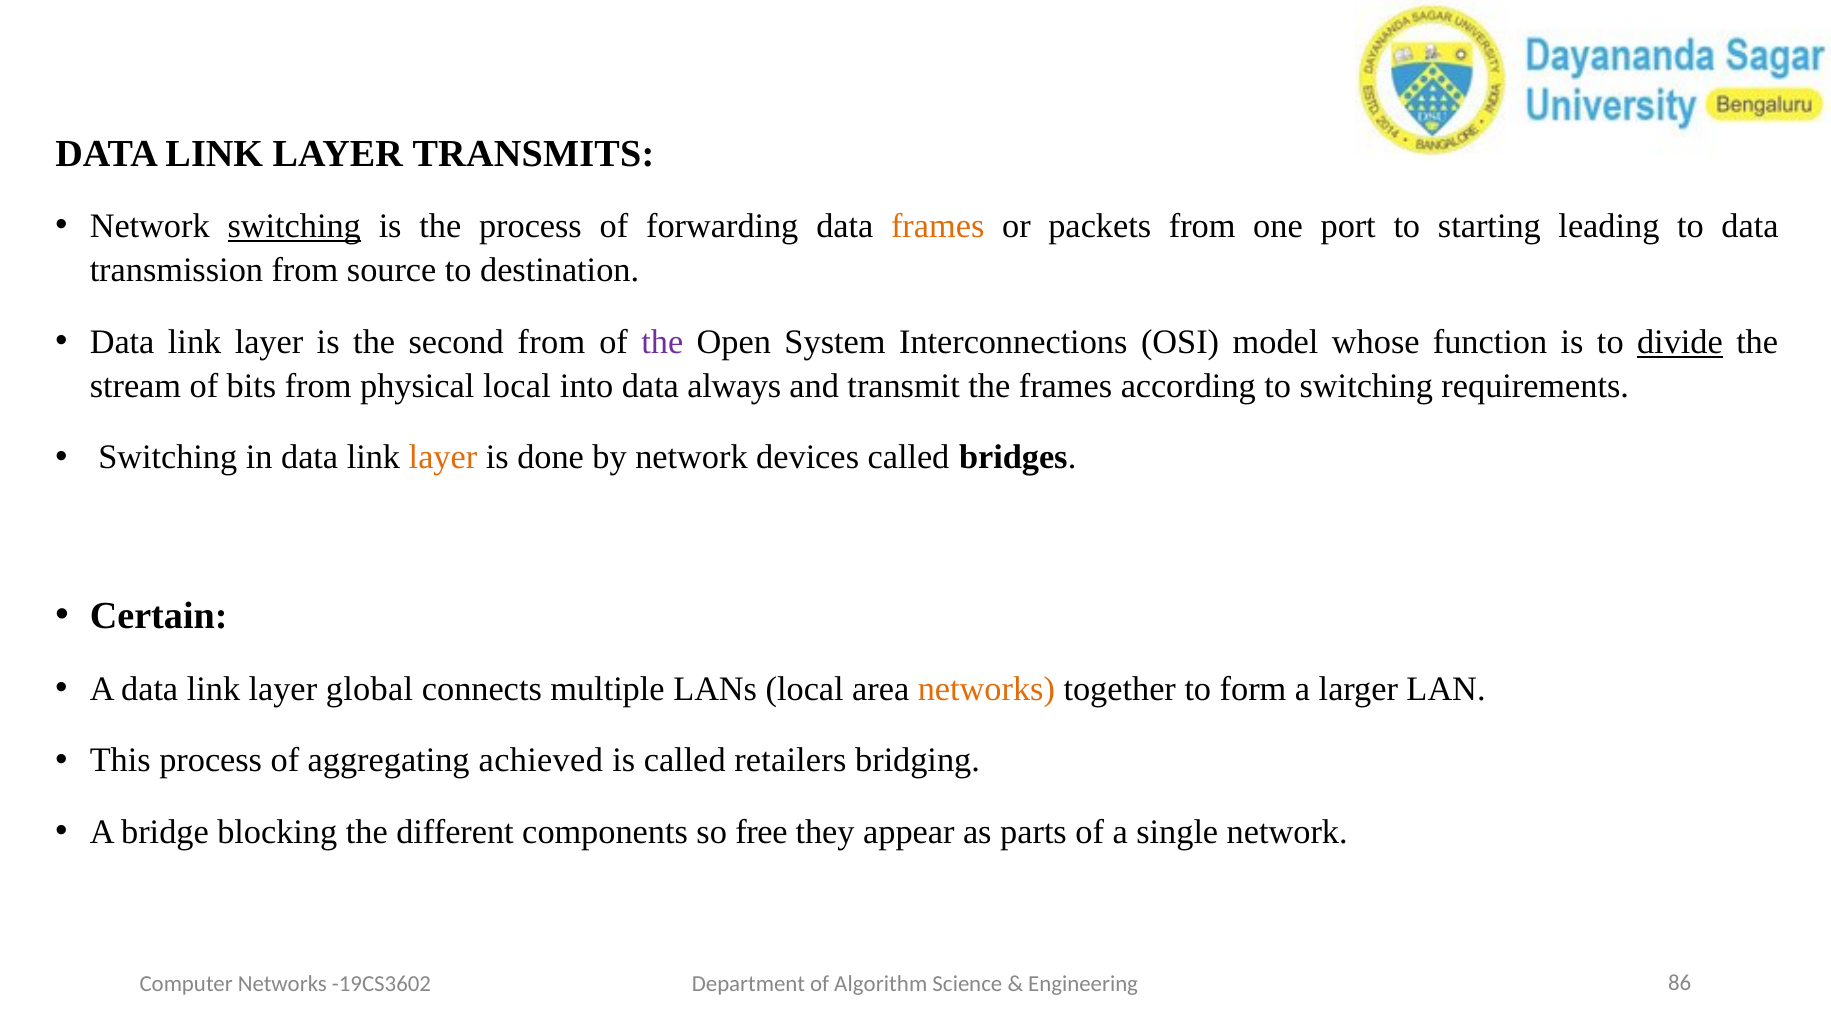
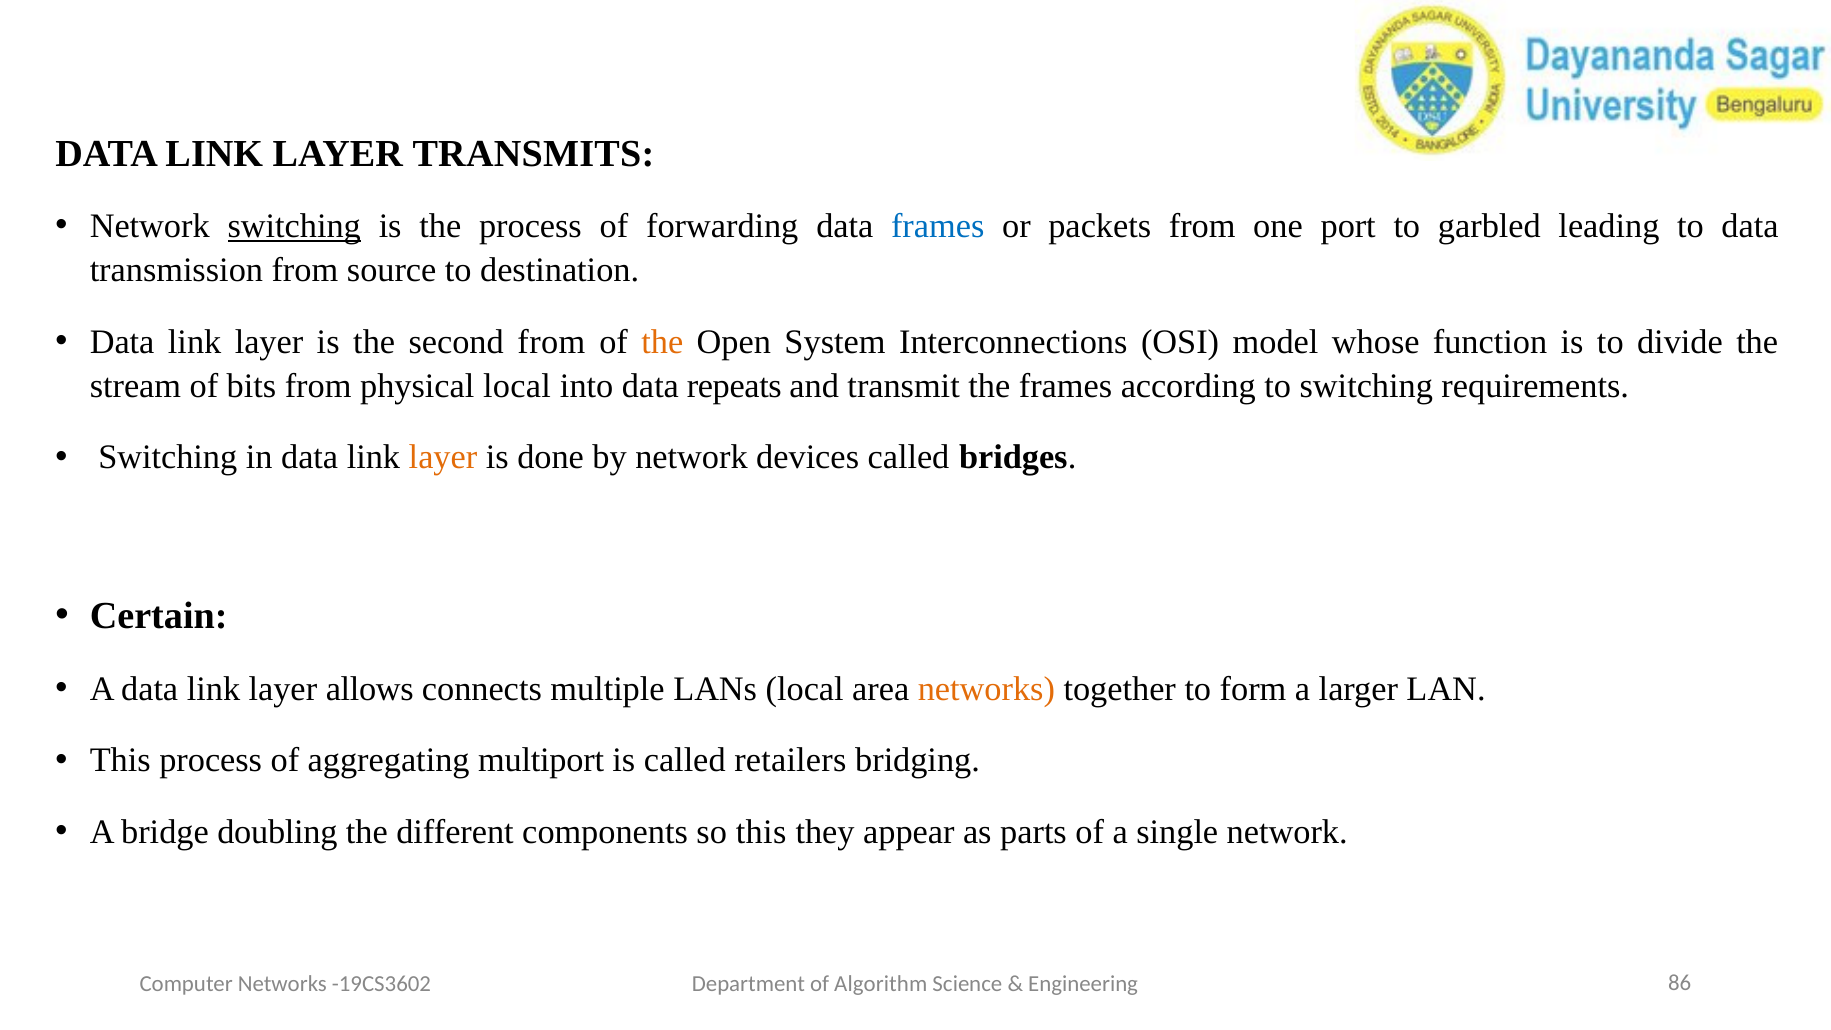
frames at (938, 226) colour: orange -> blue
starting: starting -> garbled
the at (662, 342) colour: purple -> orange
divide underline: present -> none
always: always -> repeats
global: global -> allows
achieved: achieved -> multiport
blocking: blocking -> doubling
so free: free -> this
